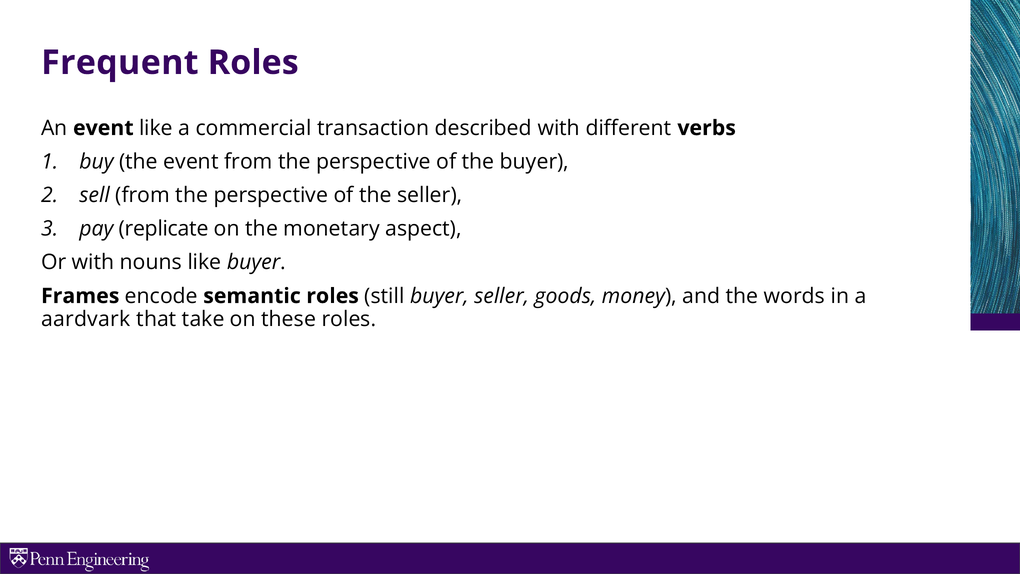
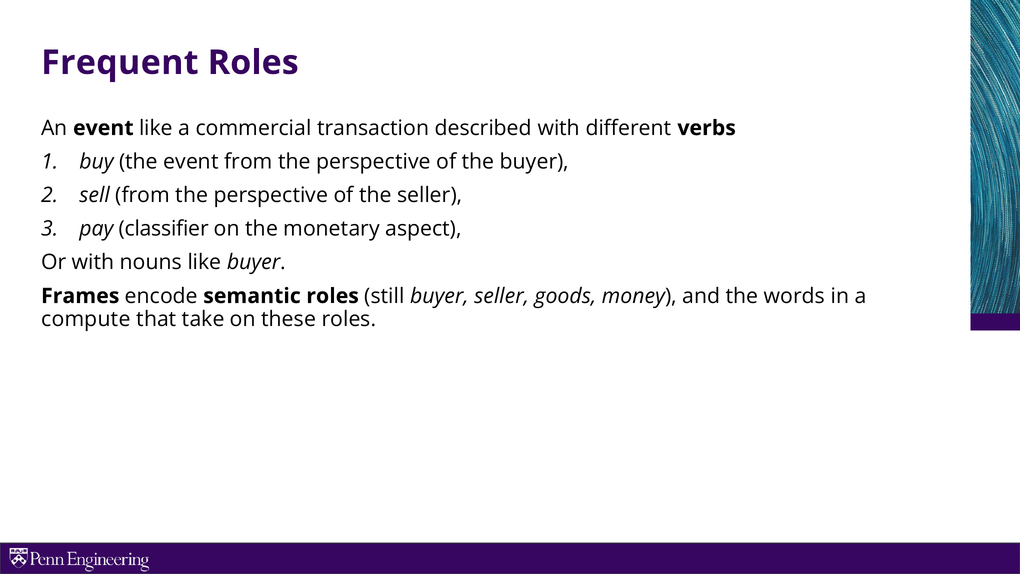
replicate: replicate -> classifier
aardvark: aardvark -> compute
